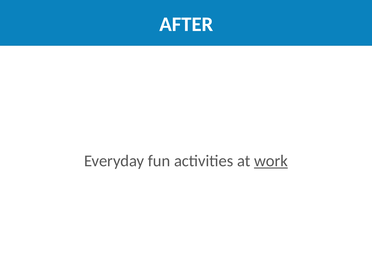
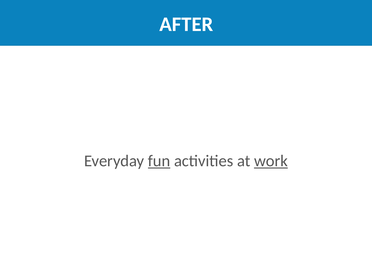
fun underline: none -> present
